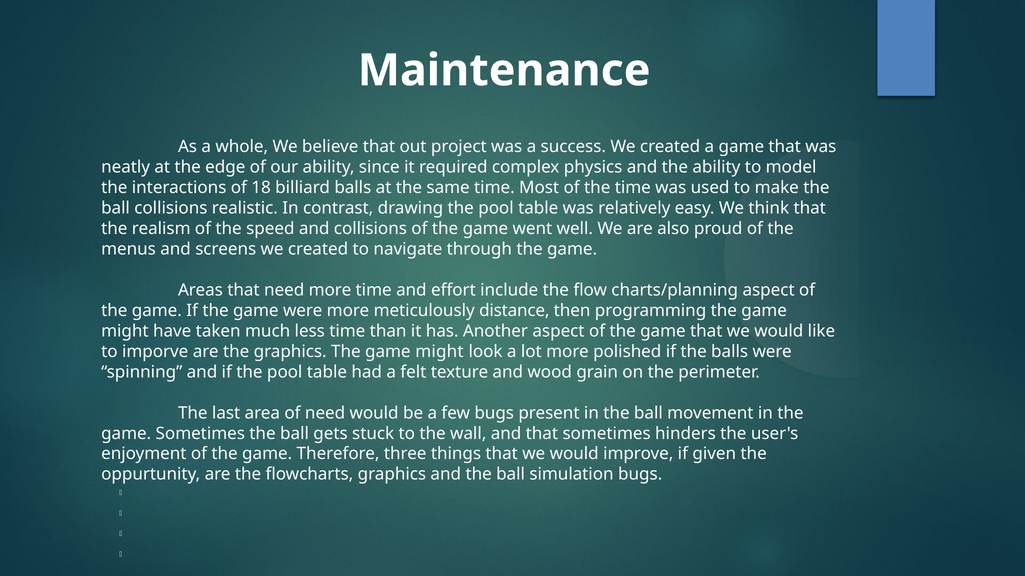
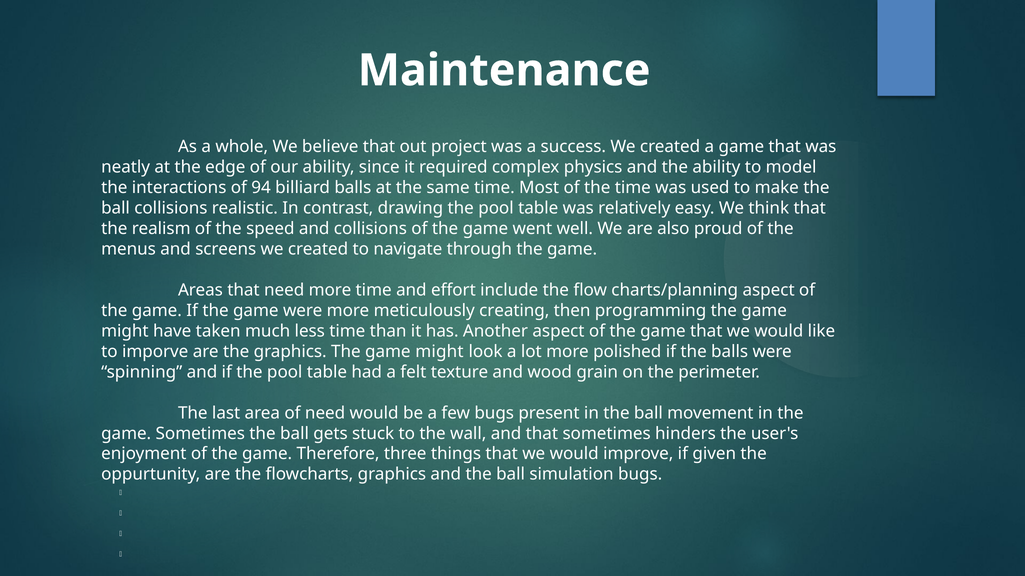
18: 18 -> 94
distance: distance -> creating
